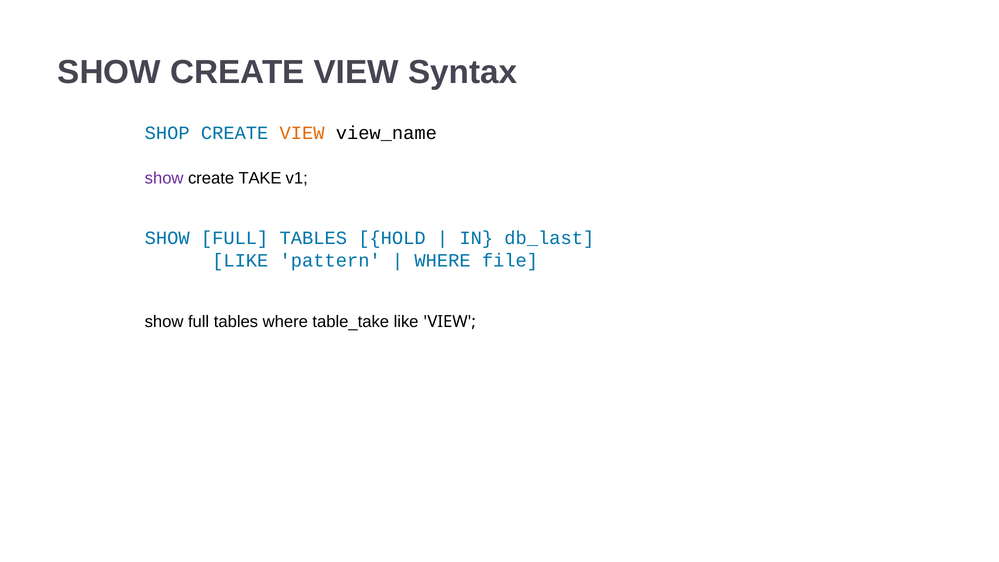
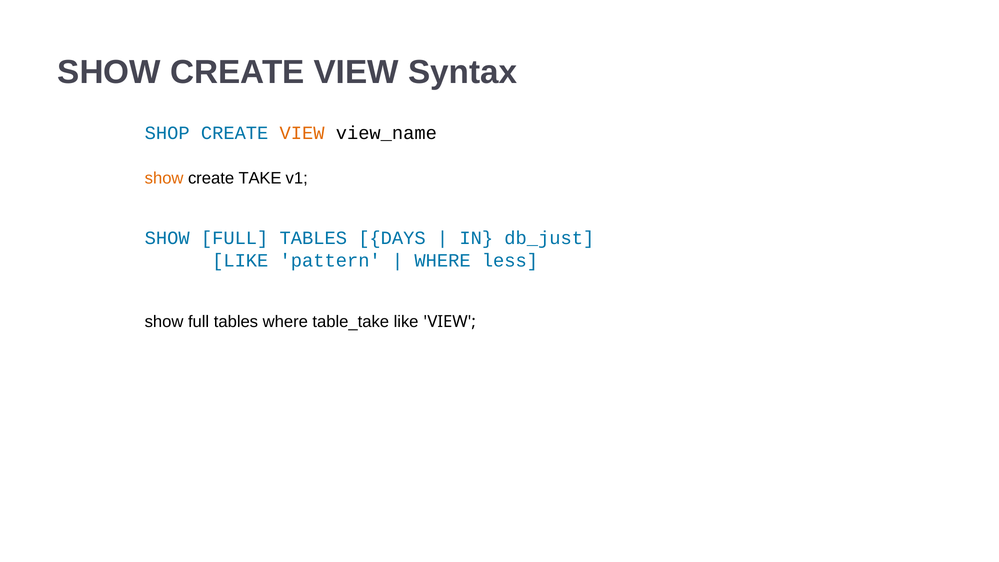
show at (164, 178) colour: purple -> orange
HOLD: HOLD -> DAYS
db_last: db_last -> db_just
file: file -> less
